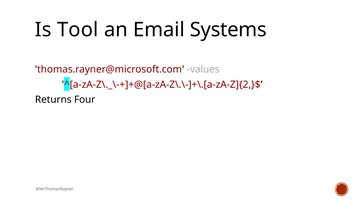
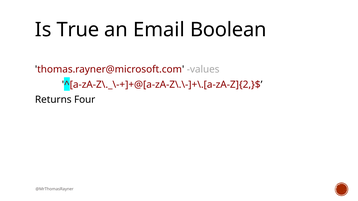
Tool: Tool -> True
Systems: Systems -> Boolean
